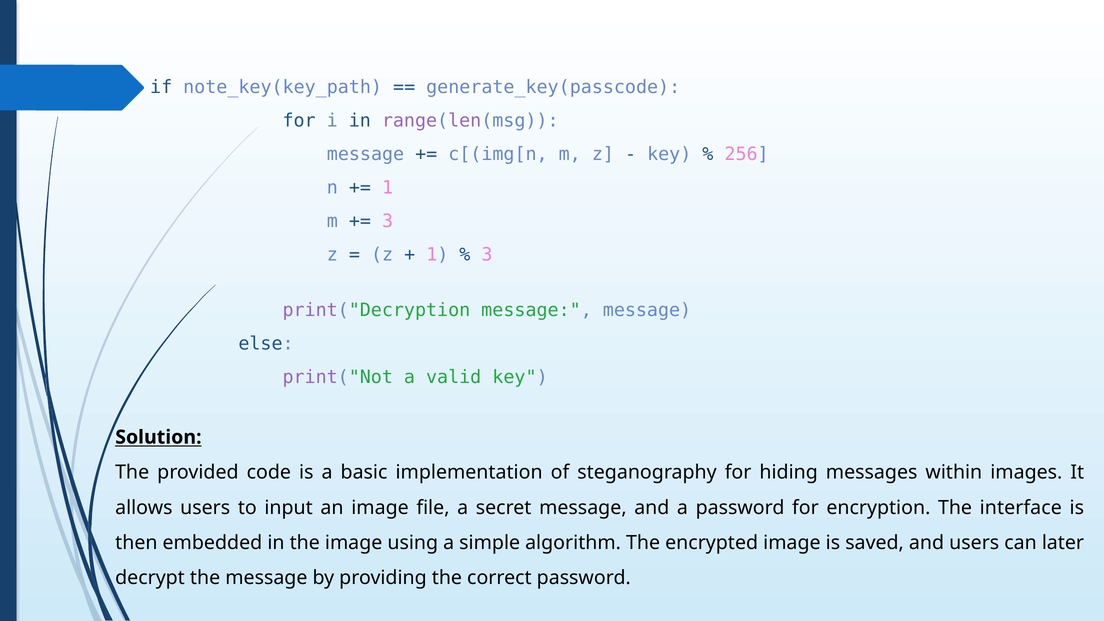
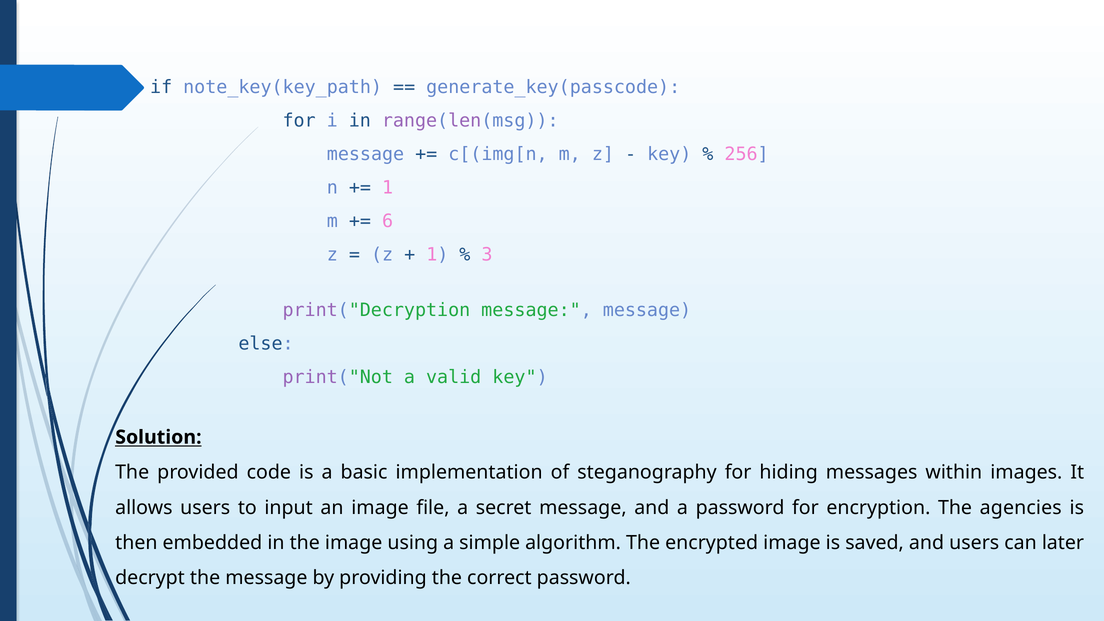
3 at (388, 221): 3 -> 6
interface: interface -> agencies
